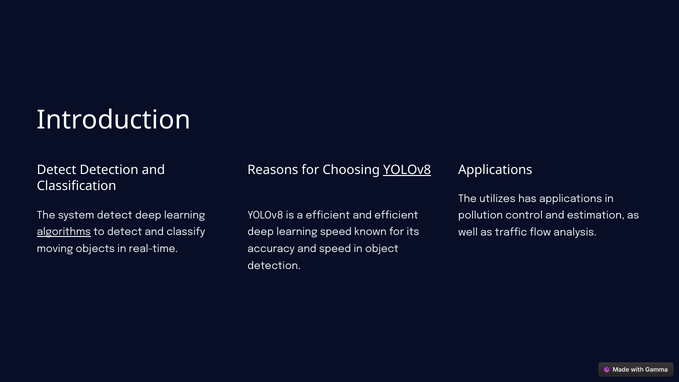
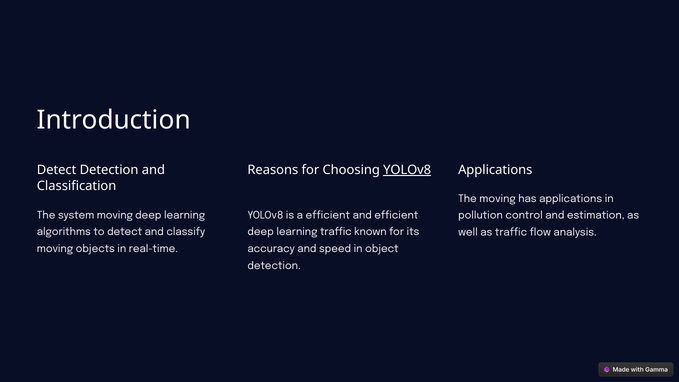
The utilizes: utilizes -> moving
system detect: detect -> moving
algorithms underline: present -> none
learning speed: speed -> traffic
